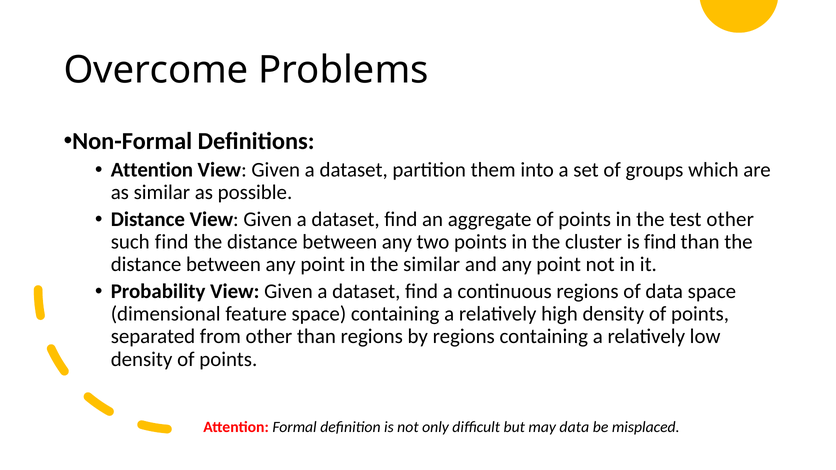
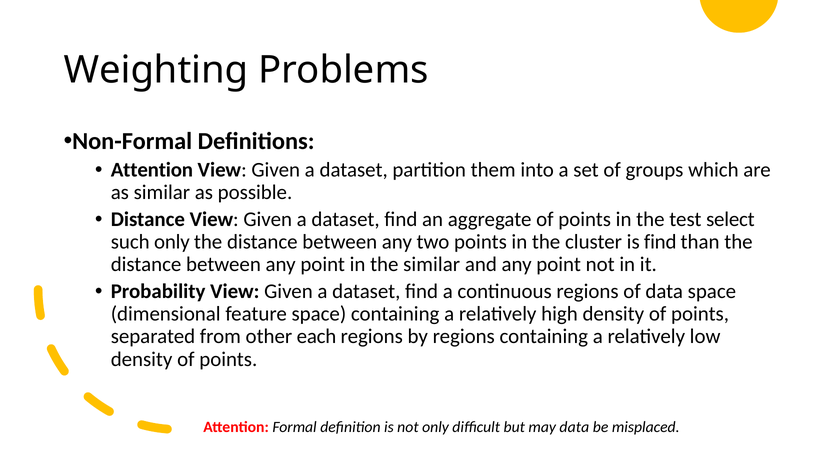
Overcome: Overcome -> Weighting
test other: other -> select
such find: find -> only
other than: than -> each
